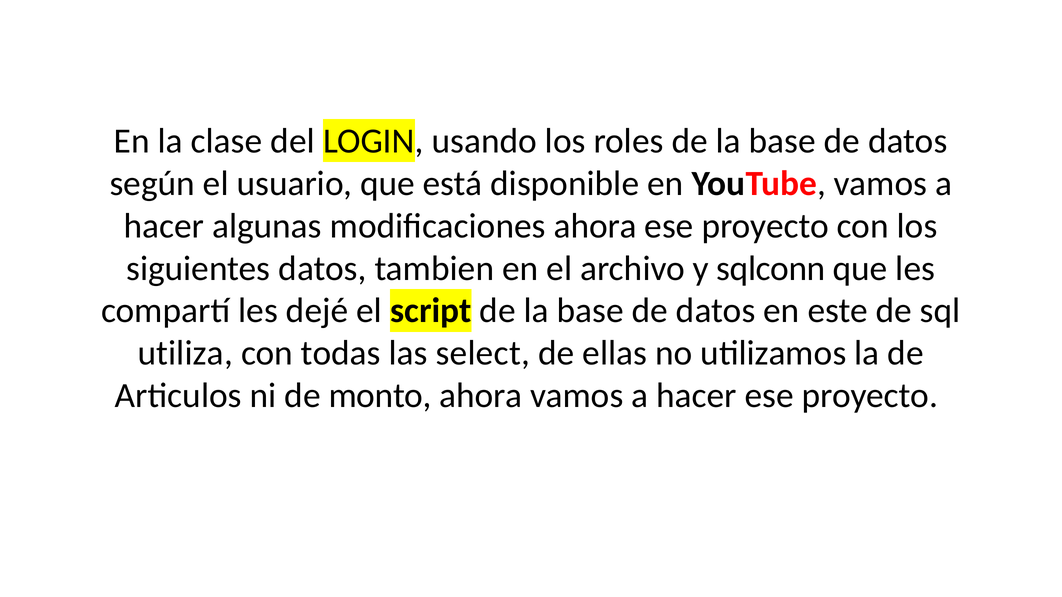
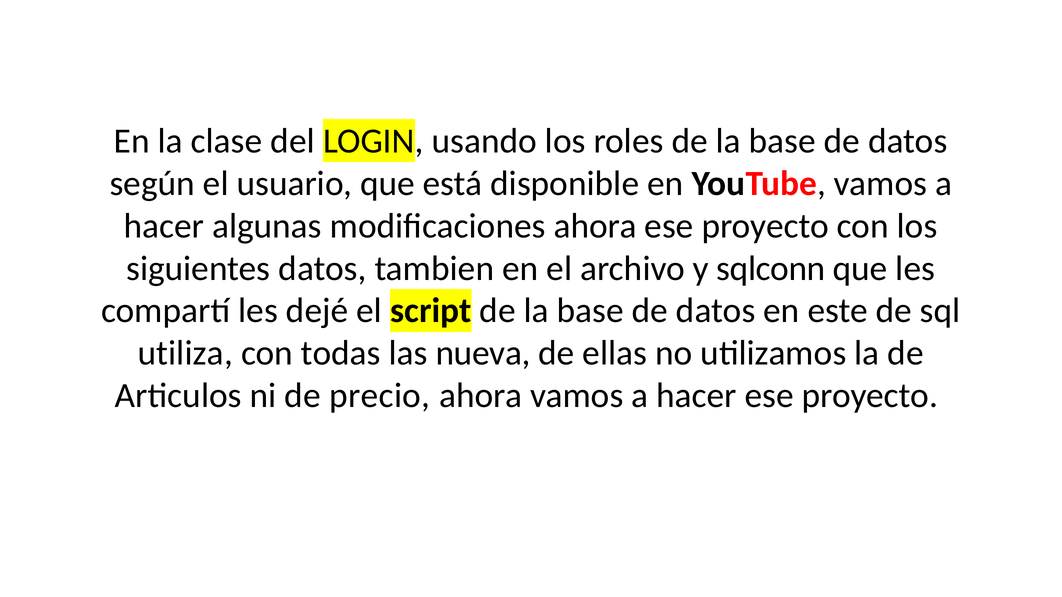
select: select -> nueva
monto: monto -> precio
